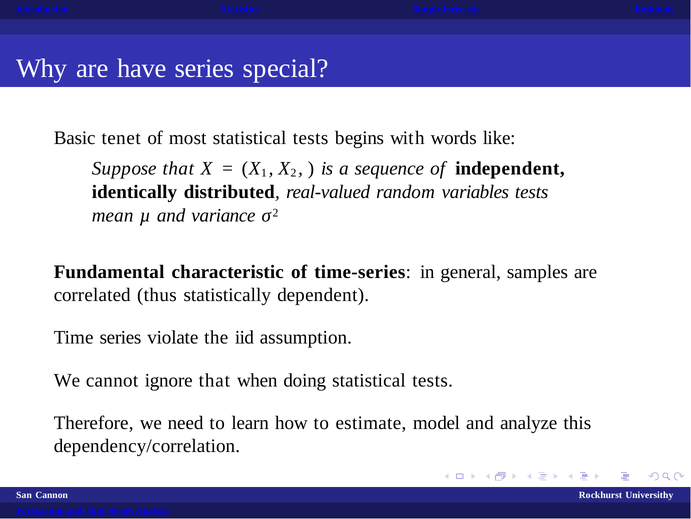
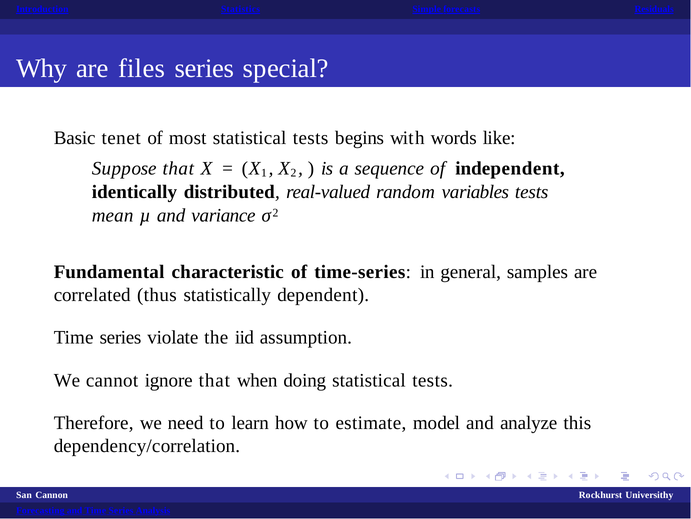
have: have -> files
